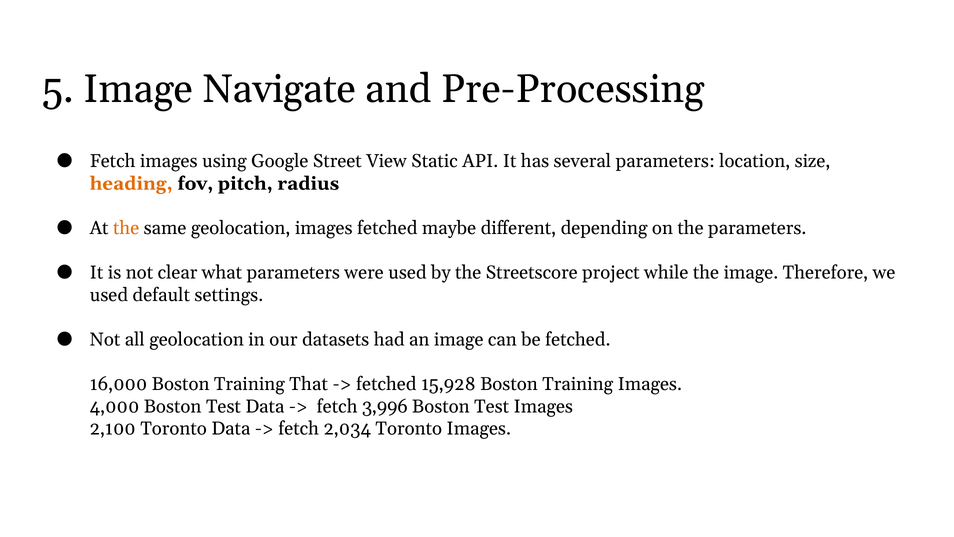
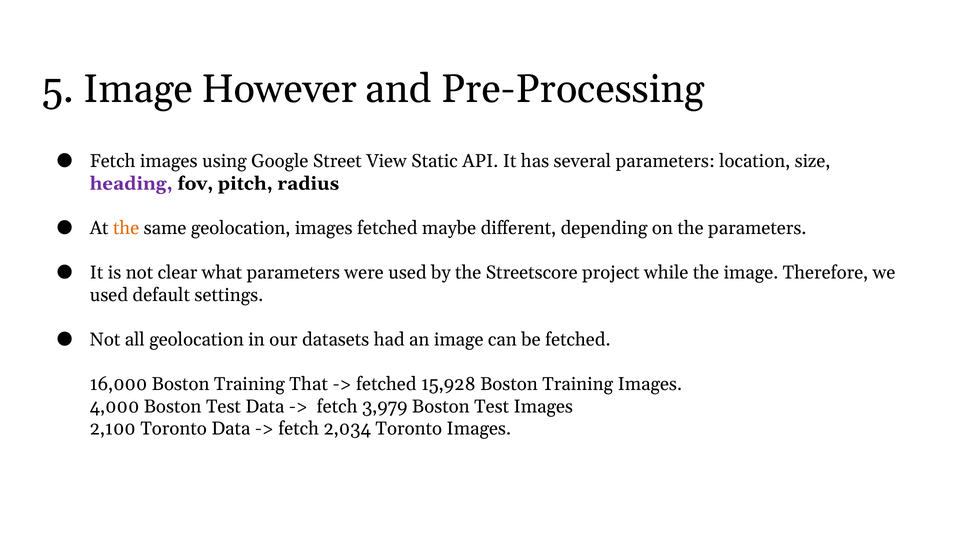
Navigate: Navigate -> However
heading colour: orange -> purple
3,996: 3,996 -> 3,979
